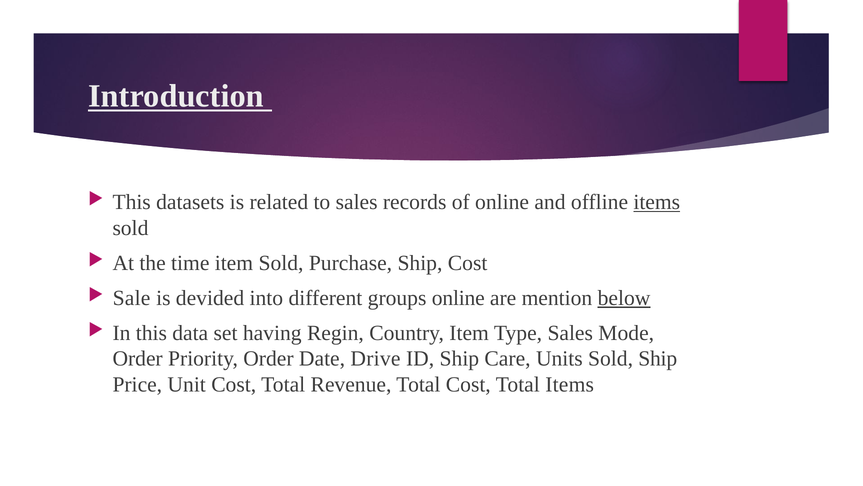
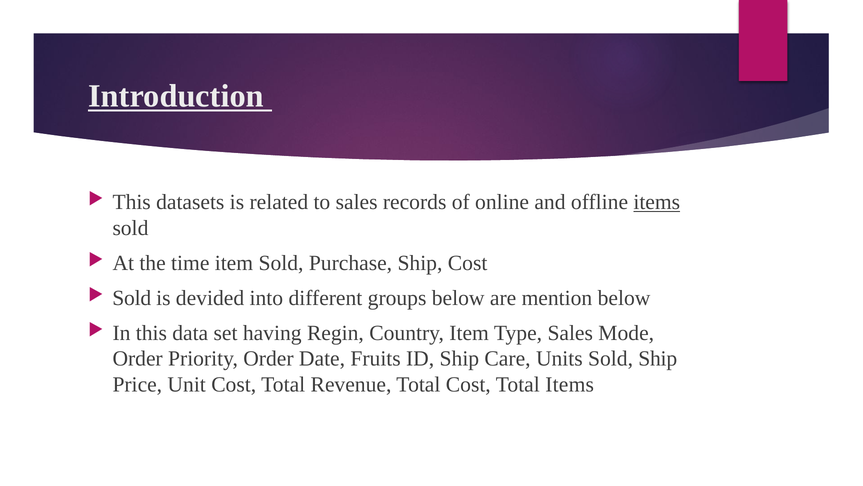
Sale at (132, 298): Sale -> Sold
groups online: online -> below
below at (624, 298) underline: present -> none
Drive: Drive -> Fruits
